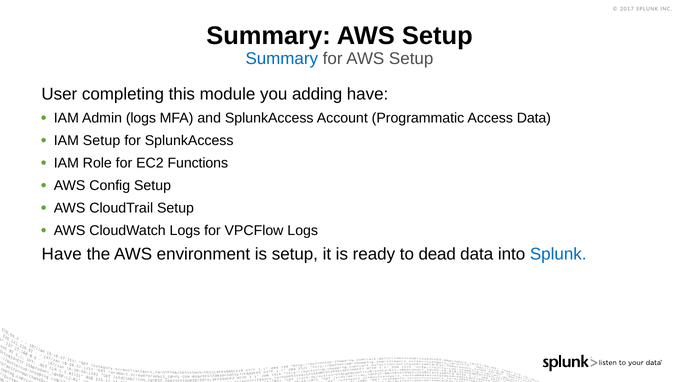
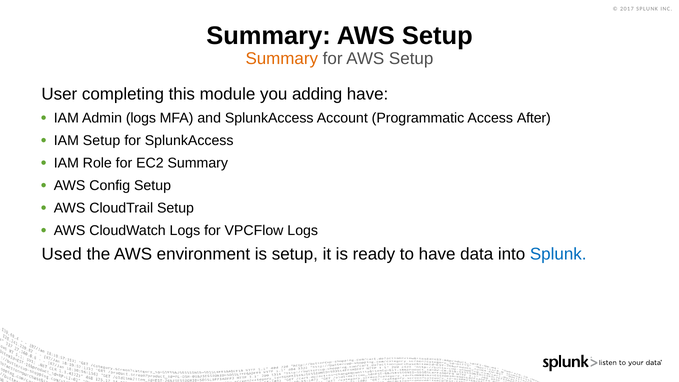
Summary at (282, 58) colour: blue -> orange
Access Data: Data -> After
EC2 Functions: Functions -> Summary
Have at (62, 254): Have -> Used
to dead: dead -> have
